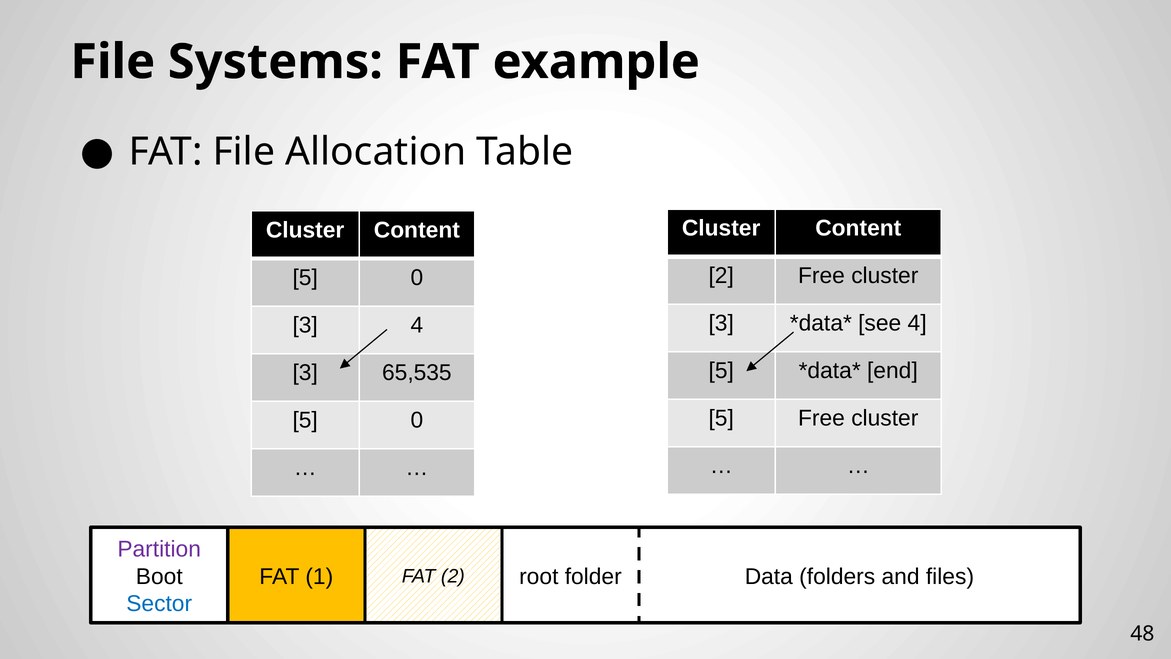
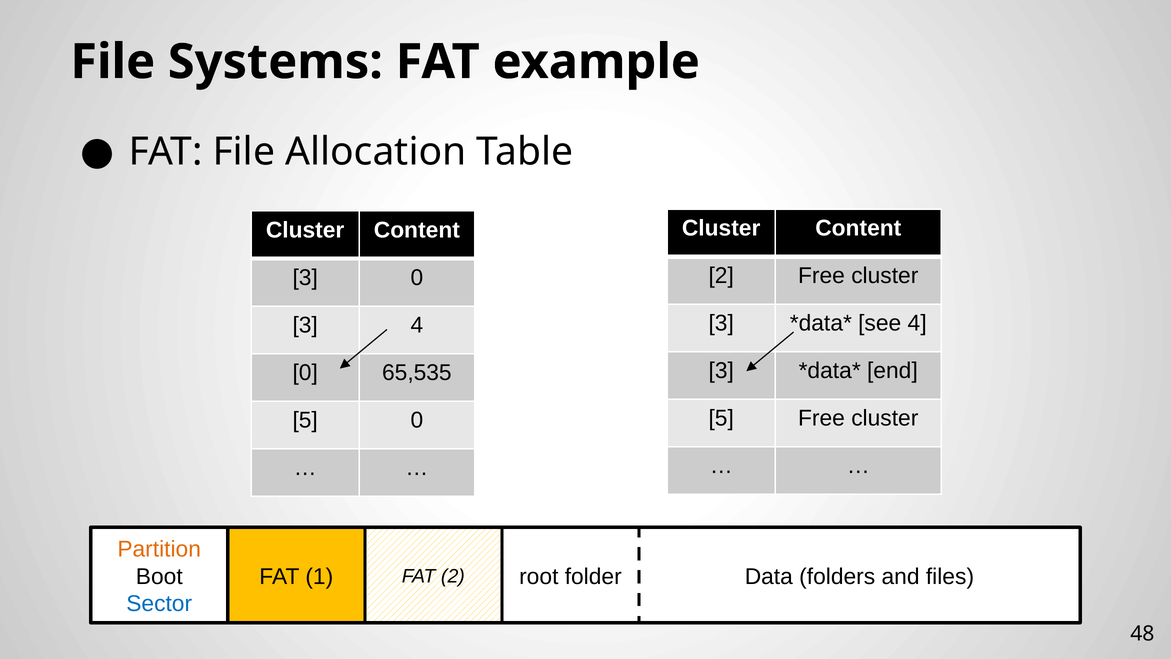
5 at (305, 277): 5 -> 3
5 at (721, 371): 5 -> 3
3 at (305, 372): 3 -> 0
Partition colour: purple -> orange
